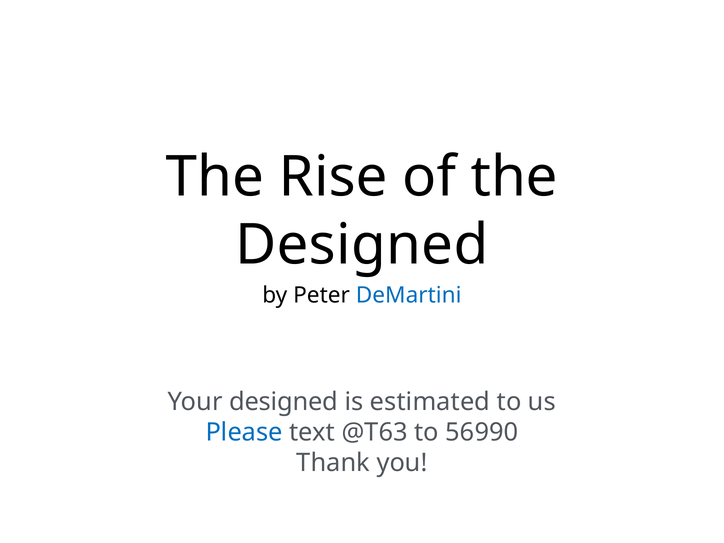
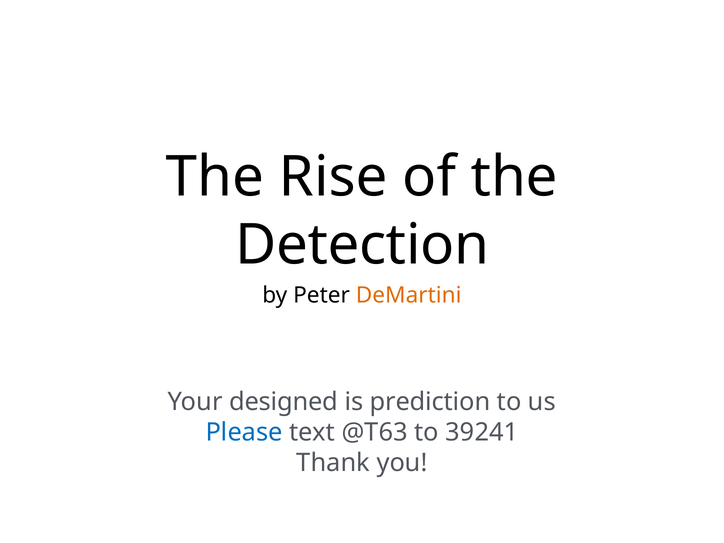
Designed at (362, 245): Designed -> Detection
DeMartini colour: blue -> orange
estimated: estimated -> prediction
56990: 56990 -> 39241
